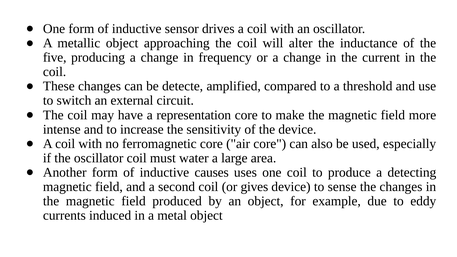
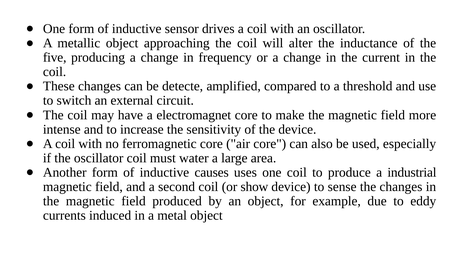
representation: representation -> electromagnet
detecting: detecting -> industrial
gives: gives -> show
